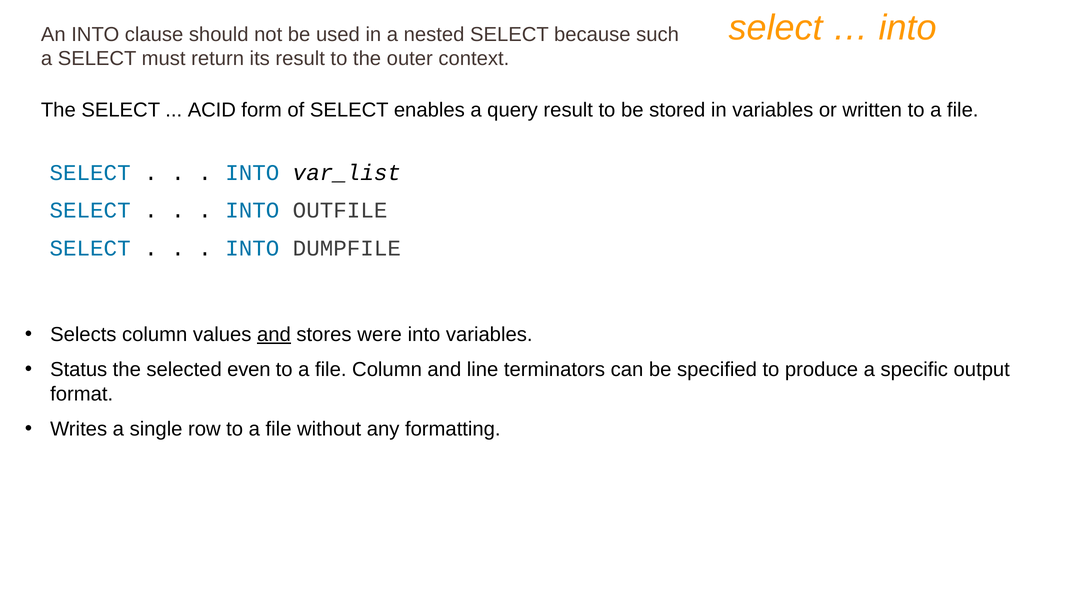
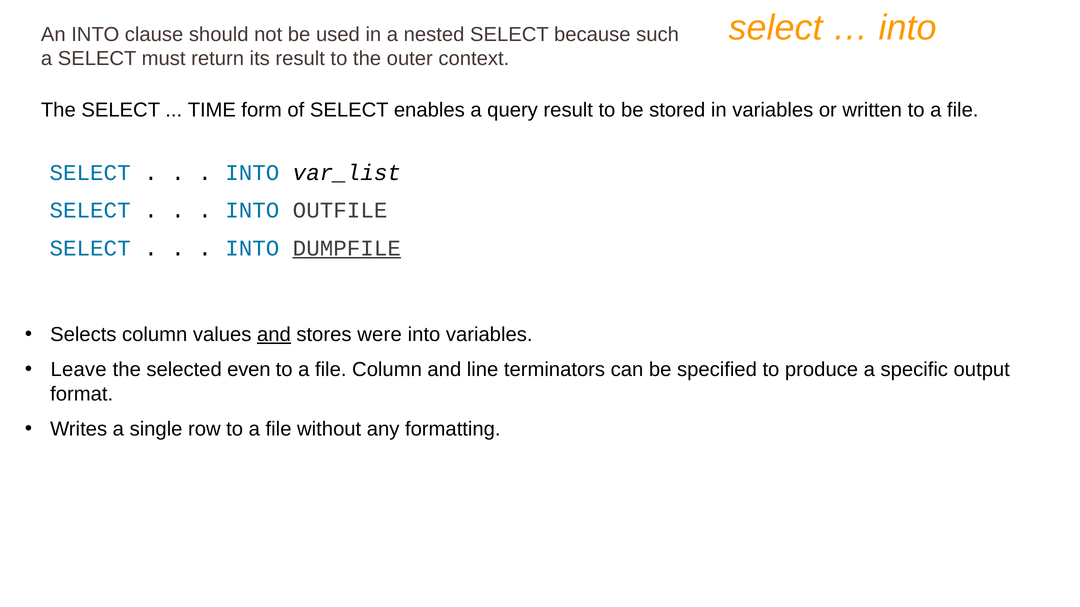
ACID: ACID -> TIME
DUMPFILE underline: none -> present
Status: Status -> Leave
